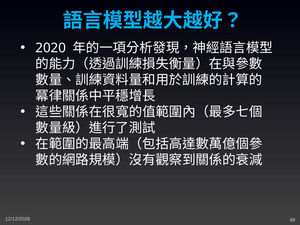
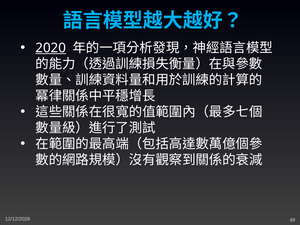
2020 underline: none -> present
